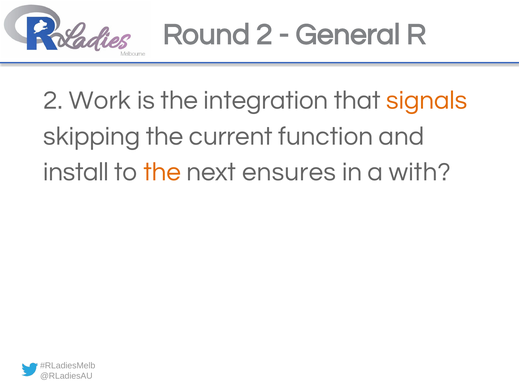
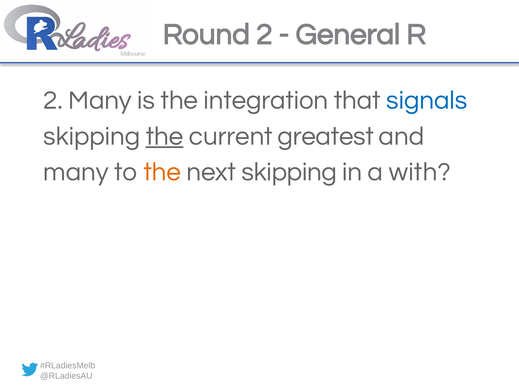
2 Work: Work -> Many
signals colour: orange -> blue
the at (165, 136) underline: none -> present
function: function -> greatest
install at (76, 172): install -> many
next ensures: ensures -> skipping
